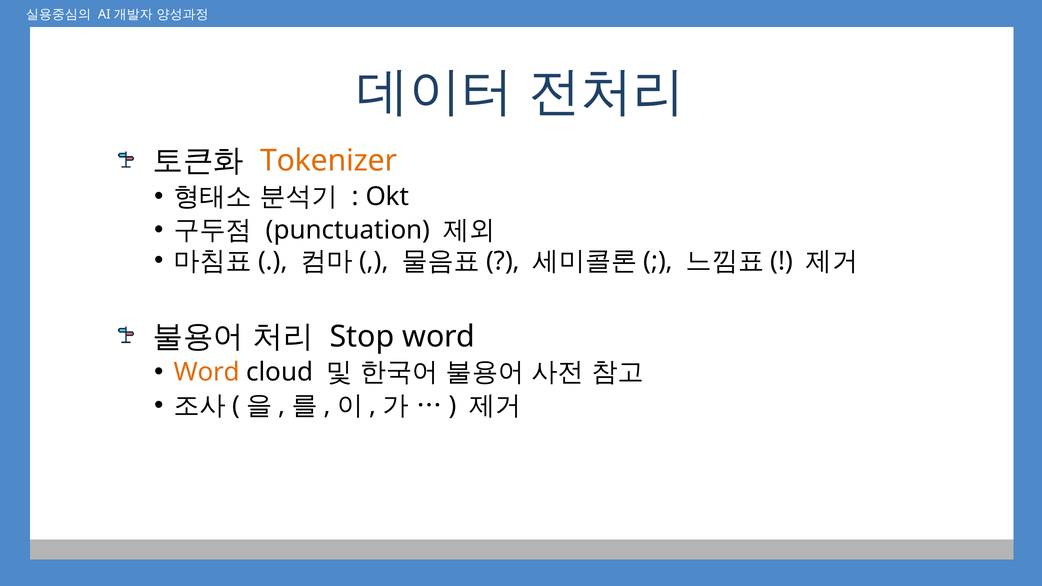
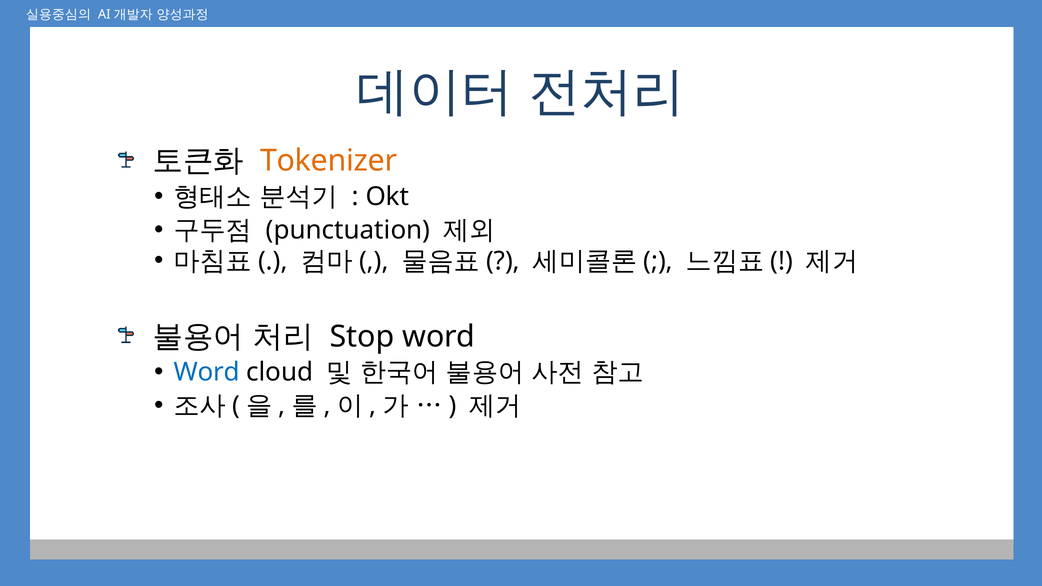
Word at (207, 372) colour: orange -> blue
